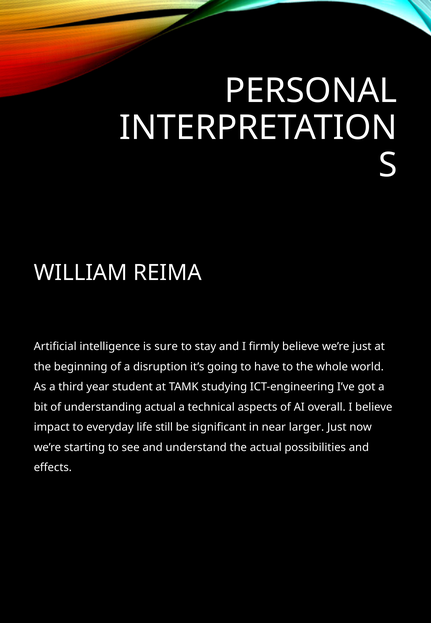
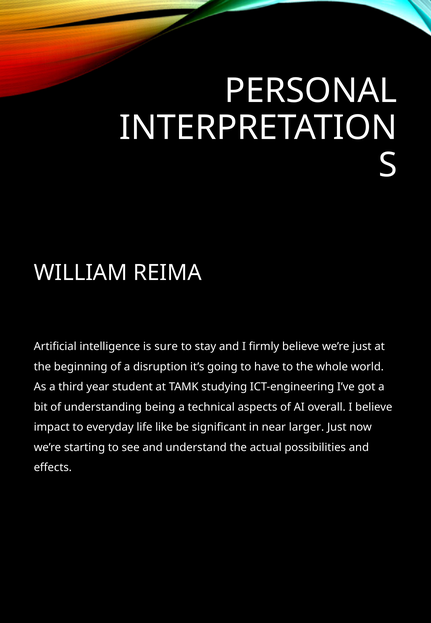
understanding actual: actual -> being
still: still -> like
